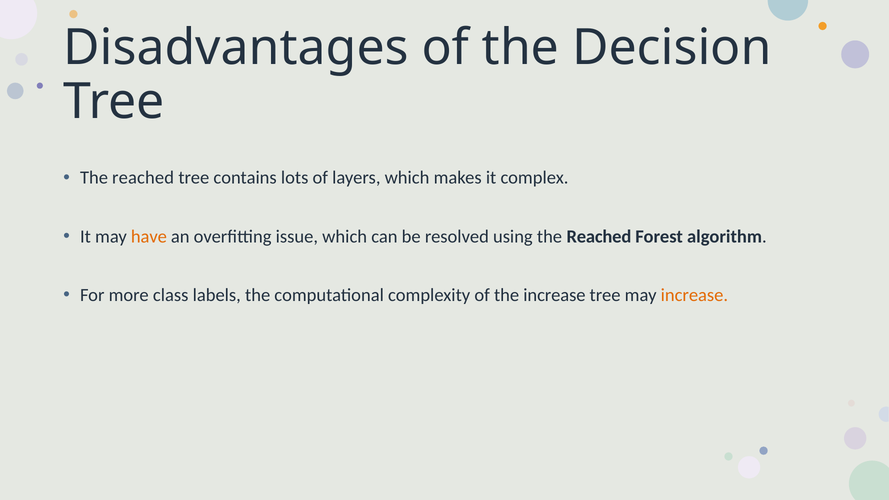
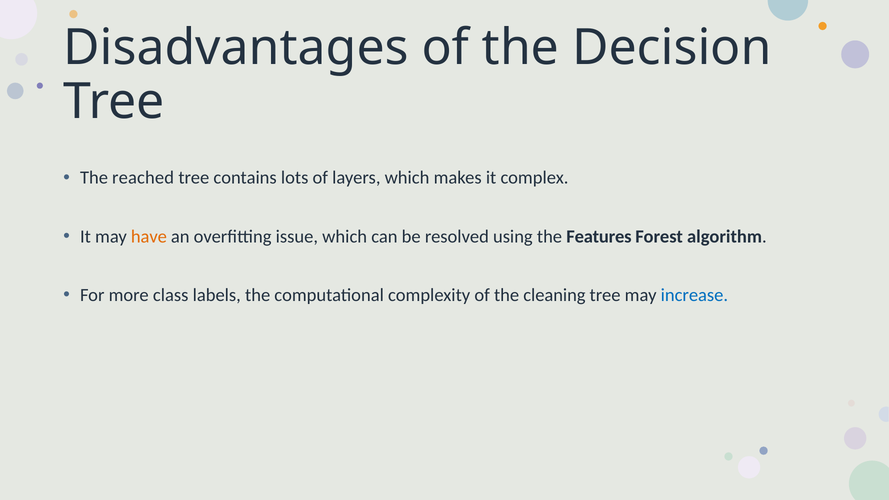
using the Reached: Reached -> Features
the increase: increase -> cleaning
increase at (694, 295) colour: orange -> blue
